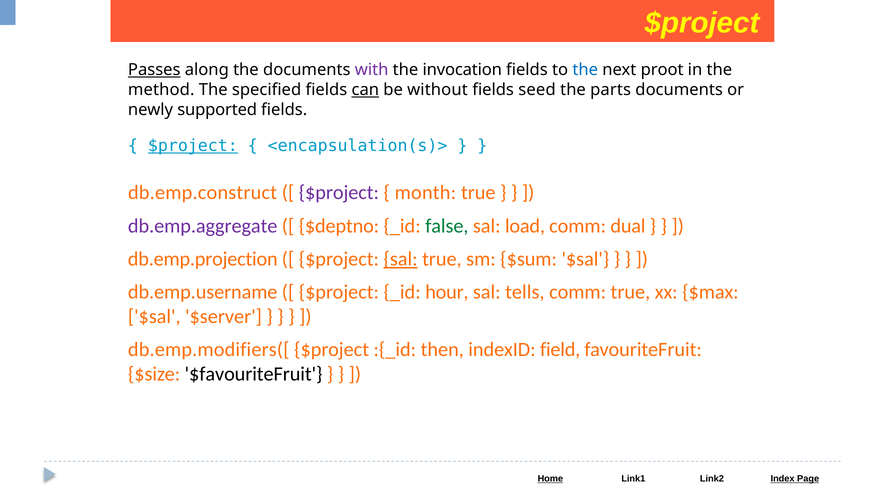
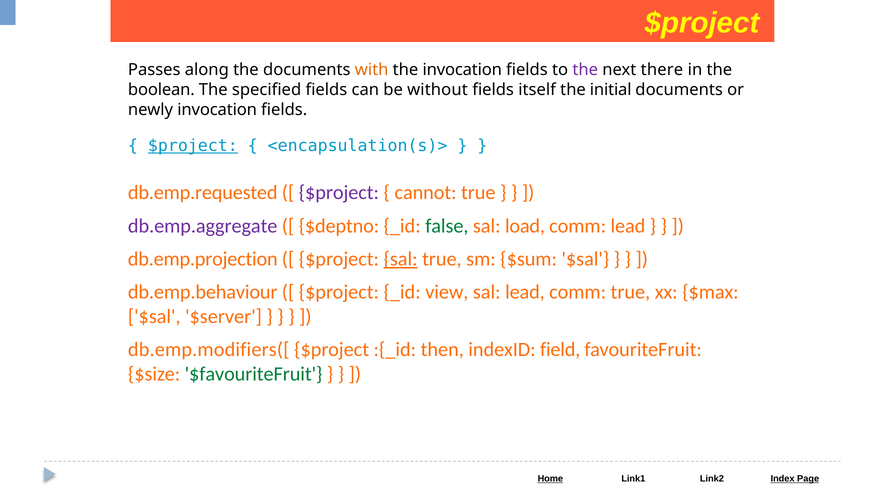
Passes underline: present -> none
with colour: purple -> orange
the at (585, 70) colour: blue -> purple
proot: proot -> there
method: method -> boolean
can underline: present -> none
seed: seed -> itself
parts: parts -> initial
newly supported: supported -> invocation
db.emp.construct: db.emp.construct -> db.emp.requested
month: month -> cannot
comm dual: dual -> lead
db.emp.username: db.emp.username -> db.emp.behaviour
hour: hour -> view
sal tells: tells -> lead
$favouriteFruit colour: black -> green
